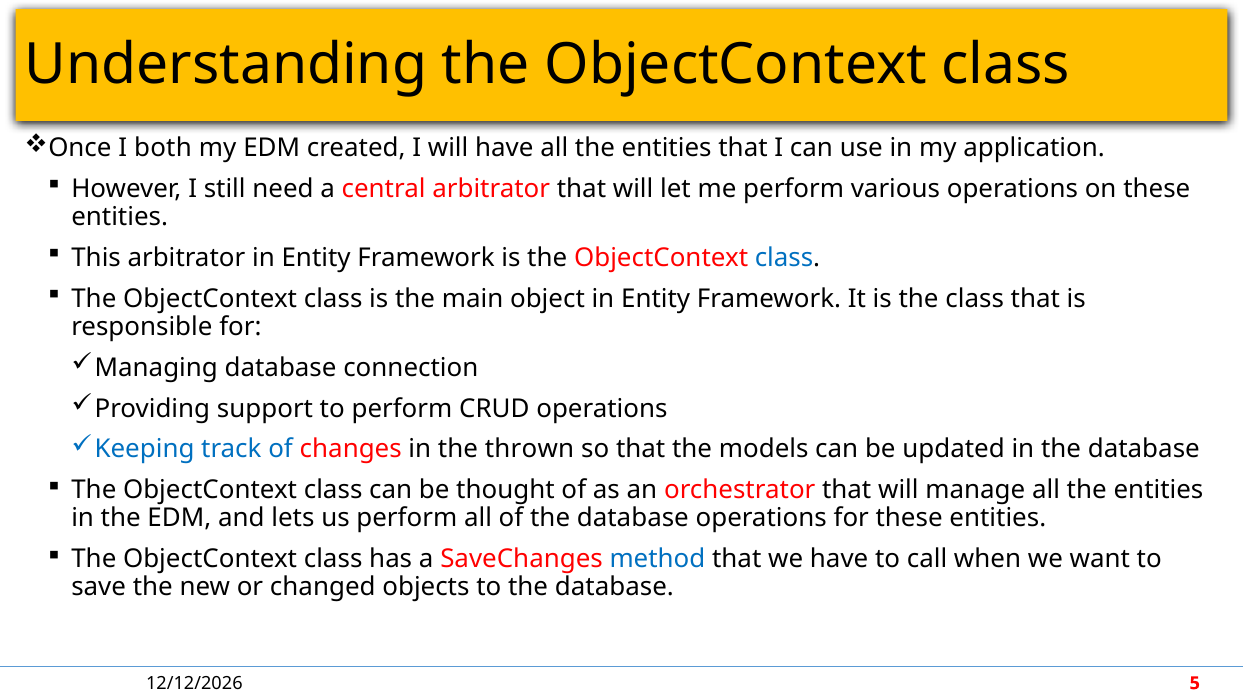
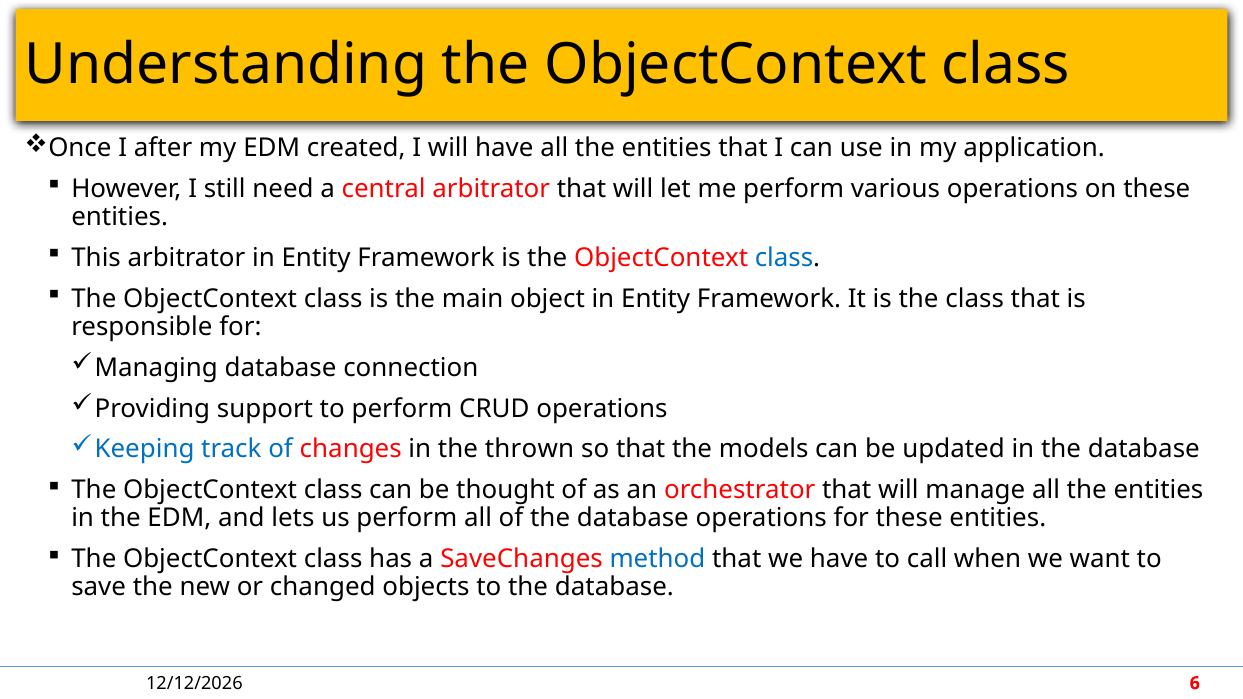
both: both -> after
5: 5 -> 6
